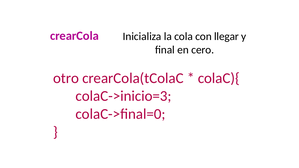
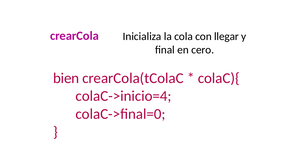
otro: otro -> bien
colaC->inicio=3: colaC->inicio=3 -> colaC->inicio=4
